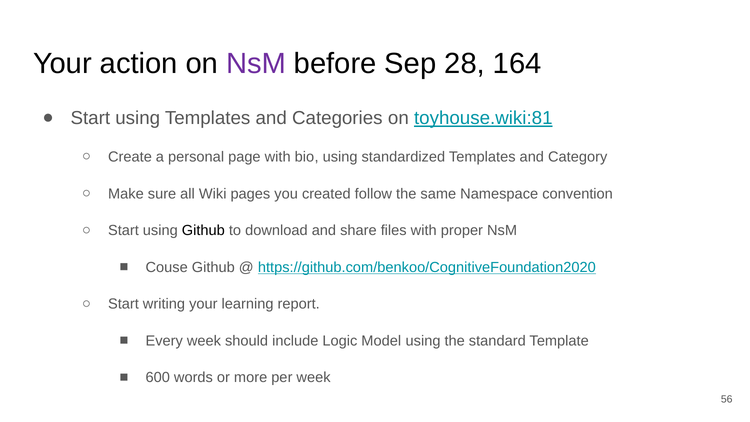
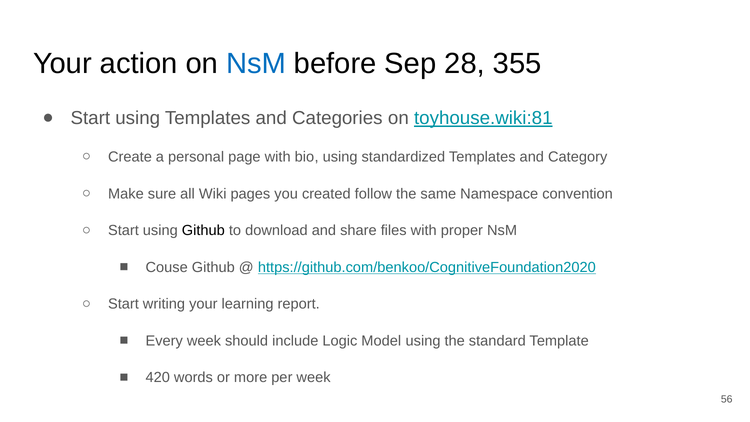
NsM at (256, 64) colour: purple -> blue
164: 164 -> 355
600: 600 -> 420
